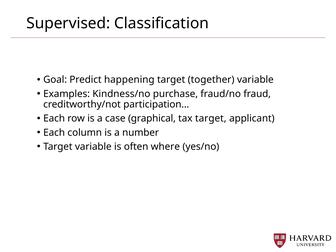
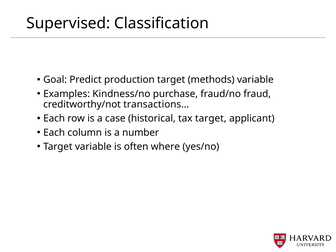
happening: happening -> production
together: together -> methods
participation…: participation… -> transactions…
graphical: graphical -> historical
